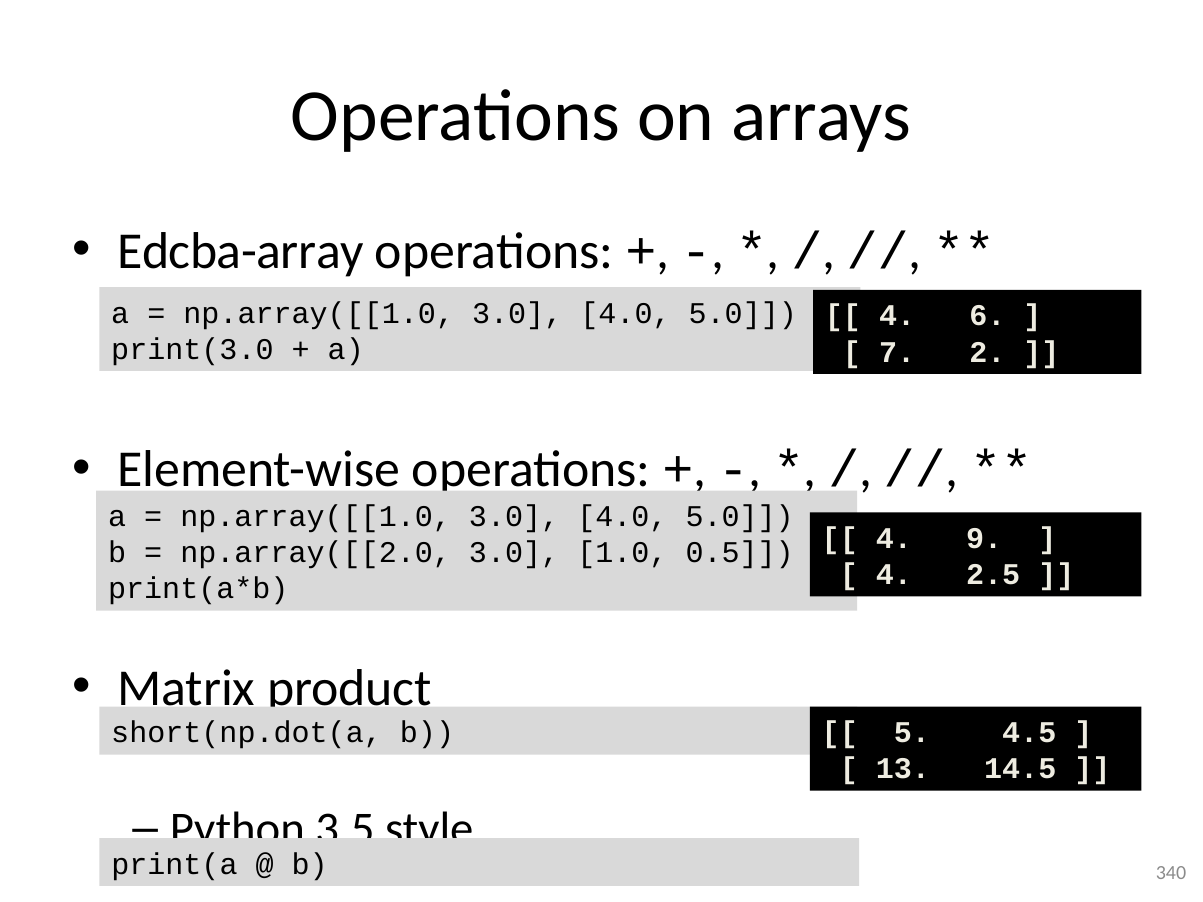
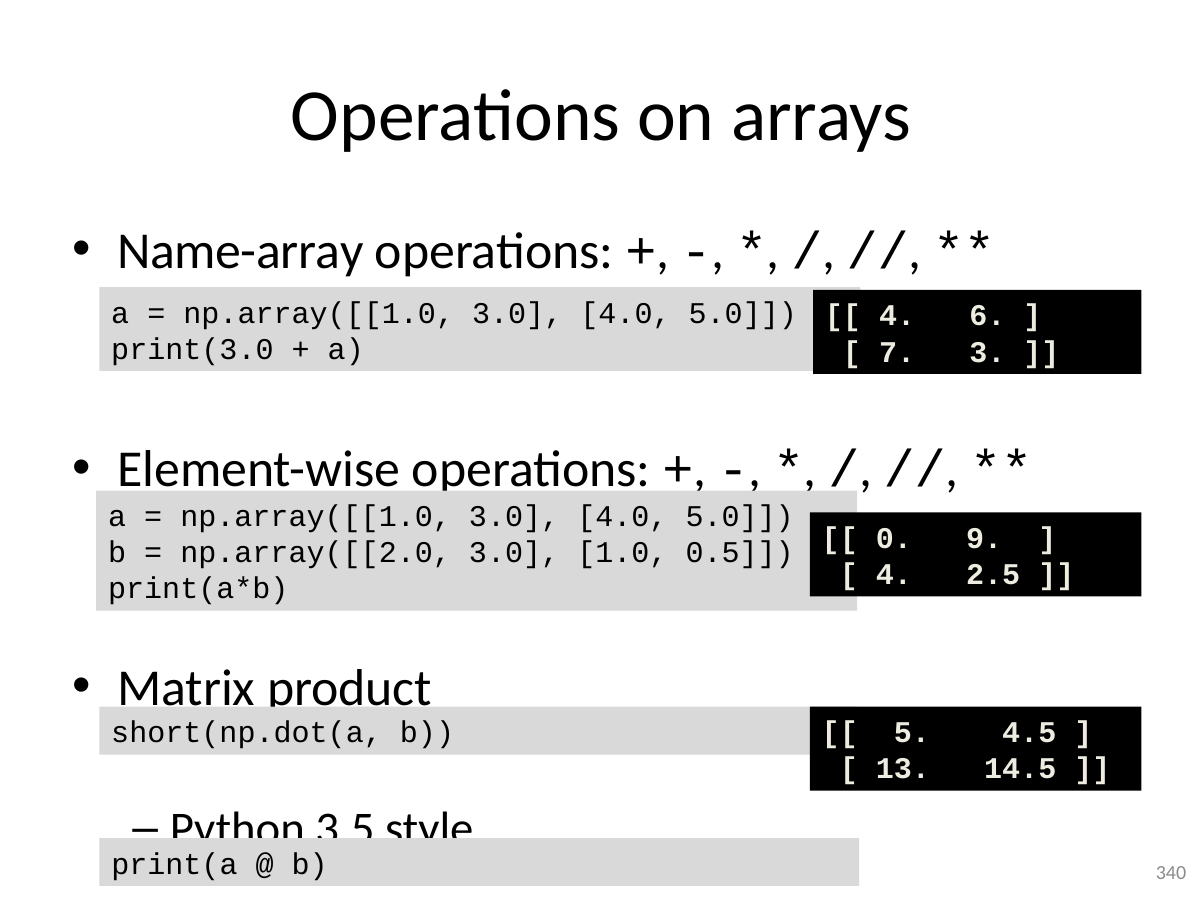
Edcba-array: Edcba-array -> Name-array
2: 2 -> 3
4 at (894, 539): 4 -> 0
